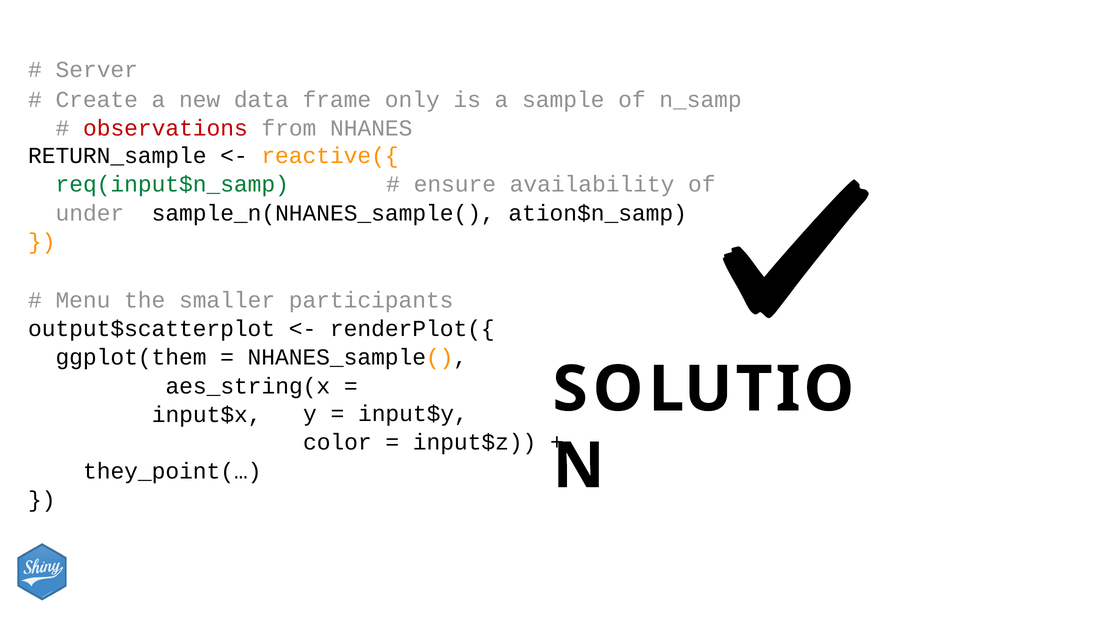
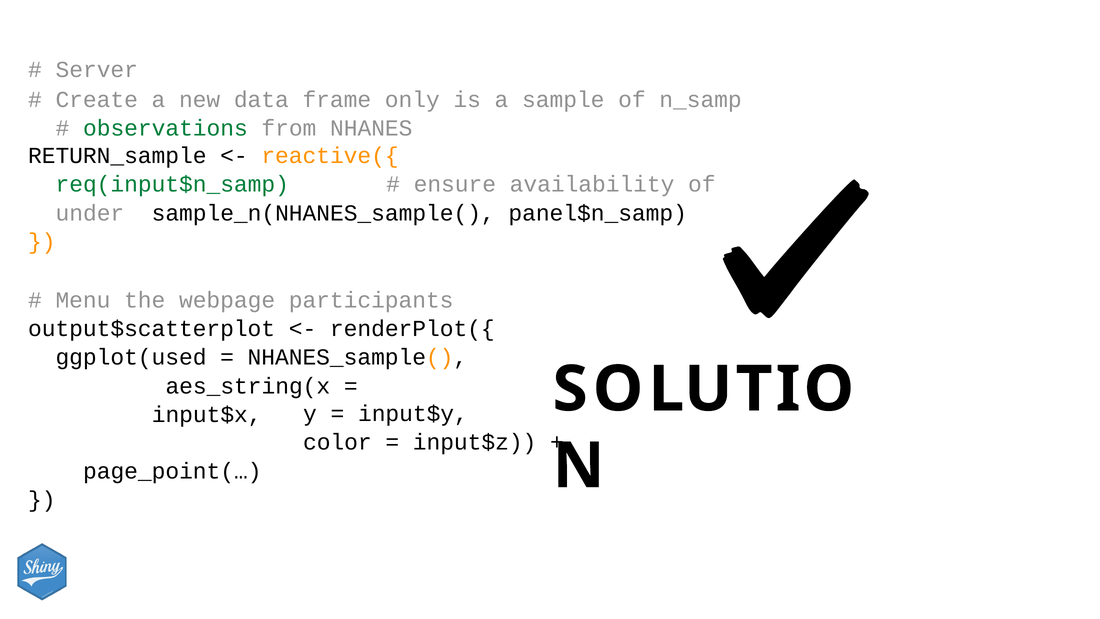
observations colour: red -> green
ation$n_samp: ation$n_samp -> panel$n_samp
smaller: smaller -> webpage
ggplot(them: ggplot(them -> ggplot(used
they_point(…: they_point(… -> page_point(…
